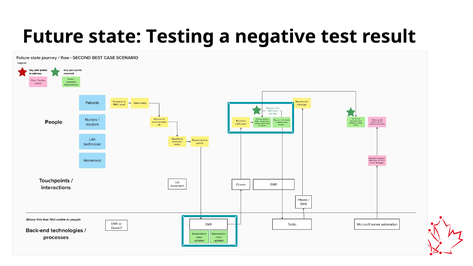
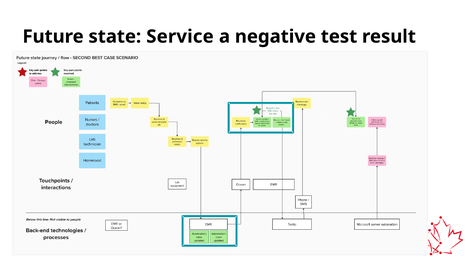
Testing: Testing -> Service
